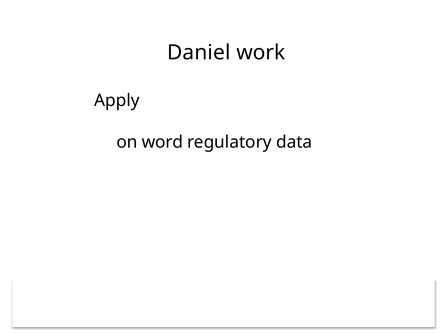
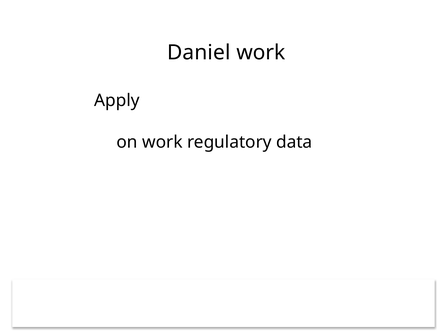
on word: word -> work
